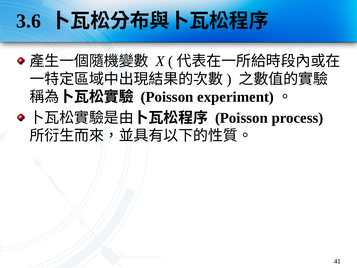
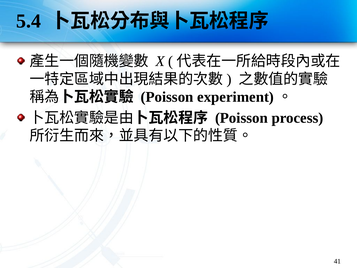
3.6: 3.6 -> 5.4
